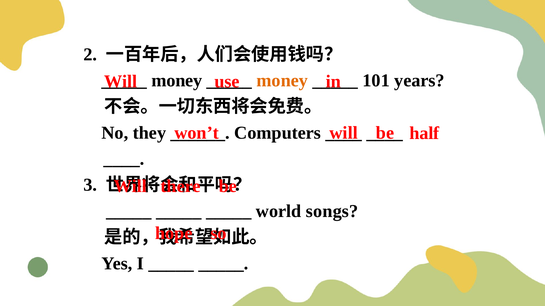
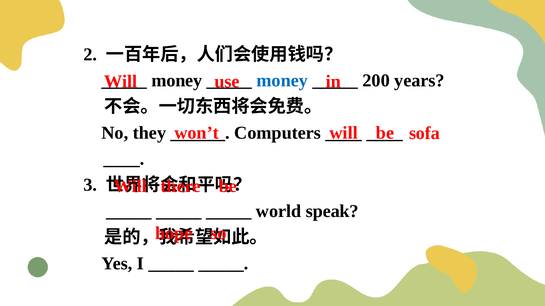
money at (282, 81) colour: orange -> blue
101: 101 -> 200
half: half -> sofa
songs: songs -> speak
